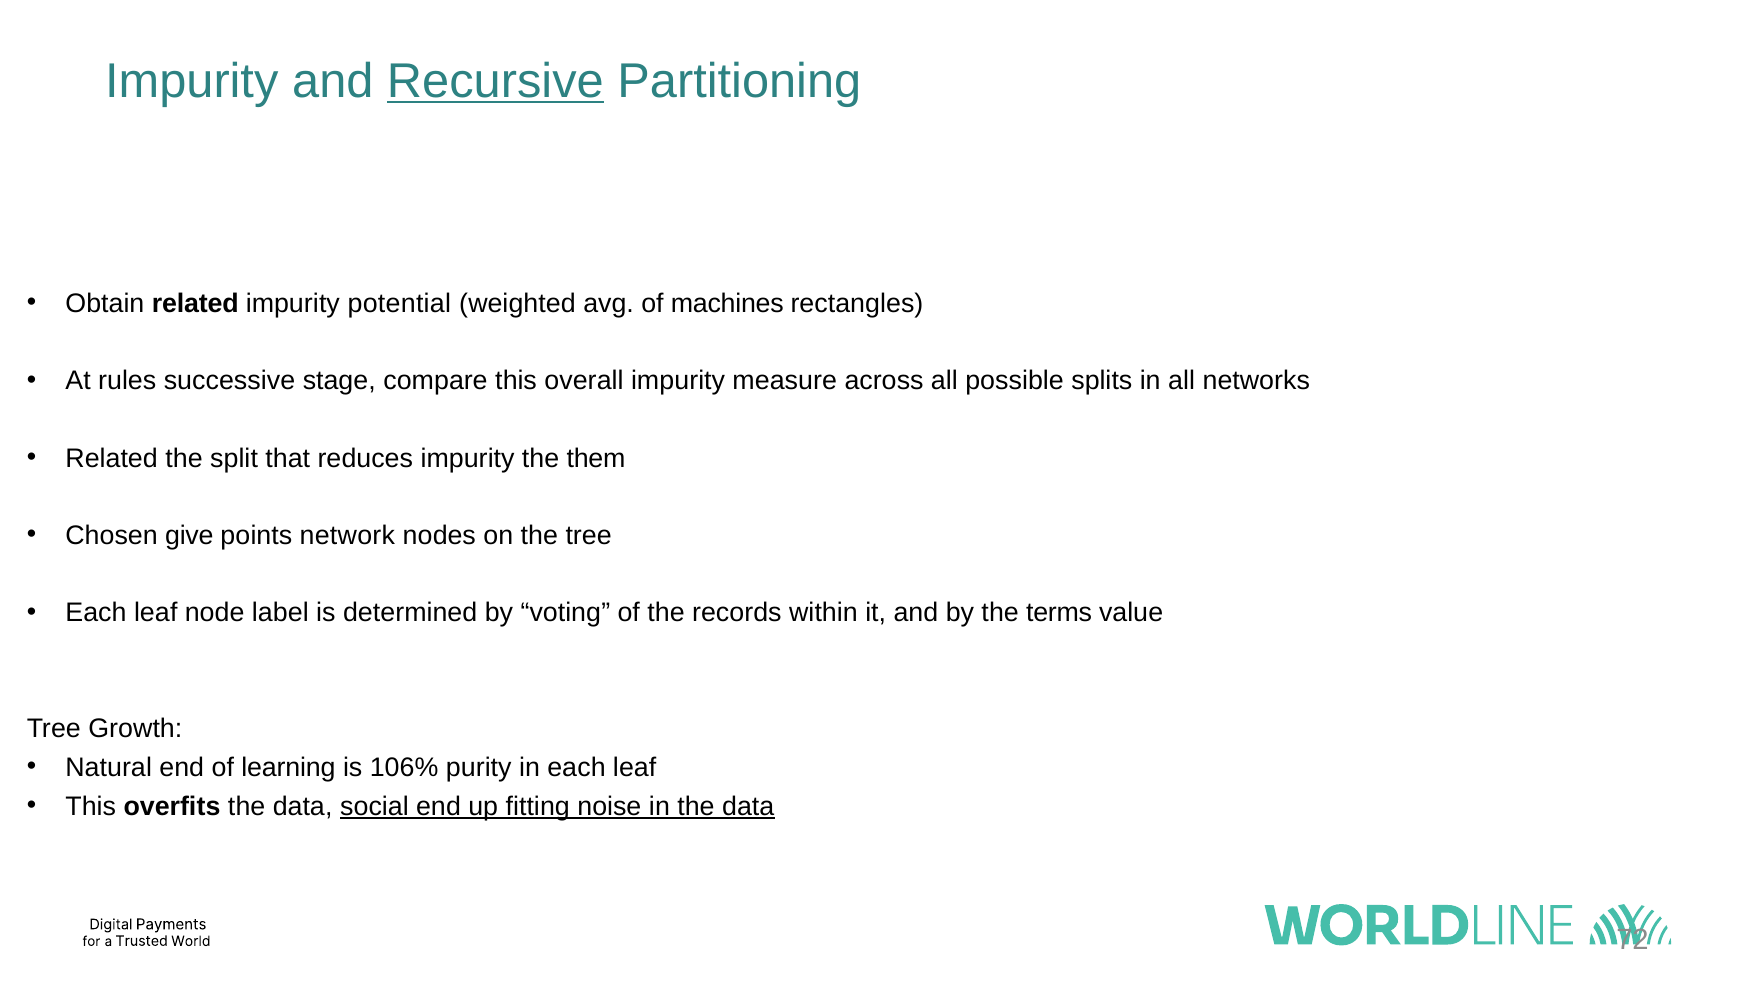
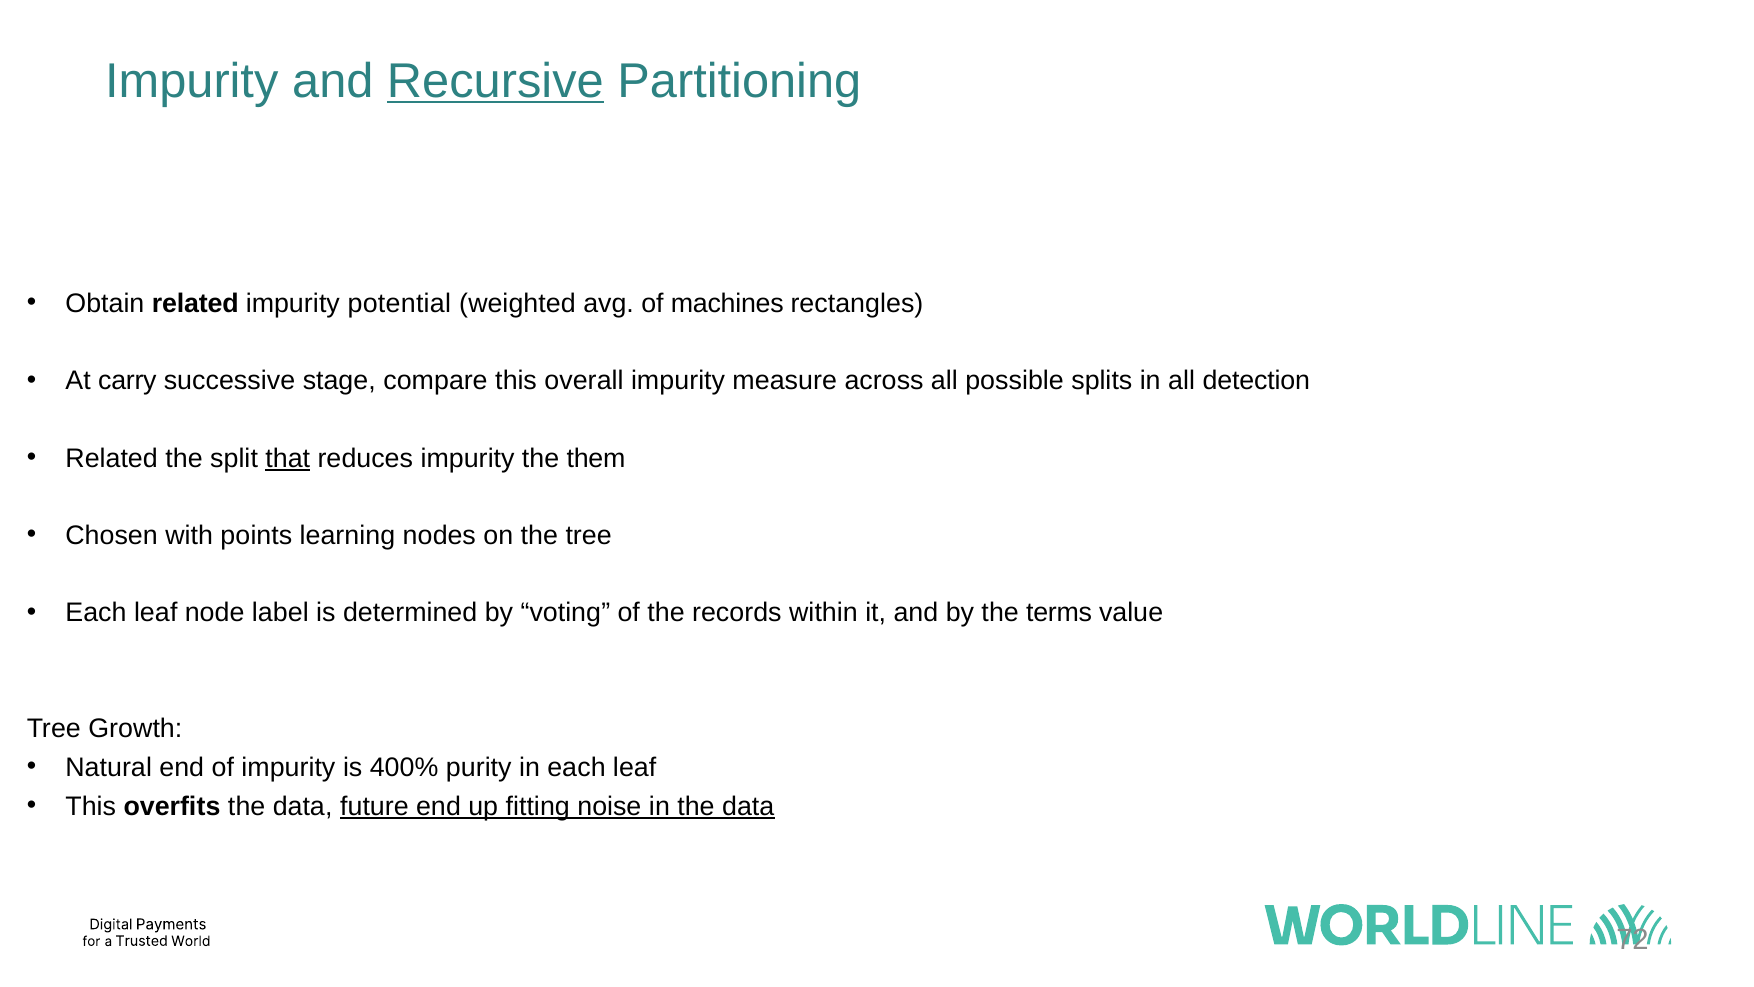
rules: rules -> carry
networks: networks -> detection
that underline: none -> present
give: give -> with
network: network -> learning
of learning: learning -> impurity
106%: 106% -> 400%
social: social -> future
